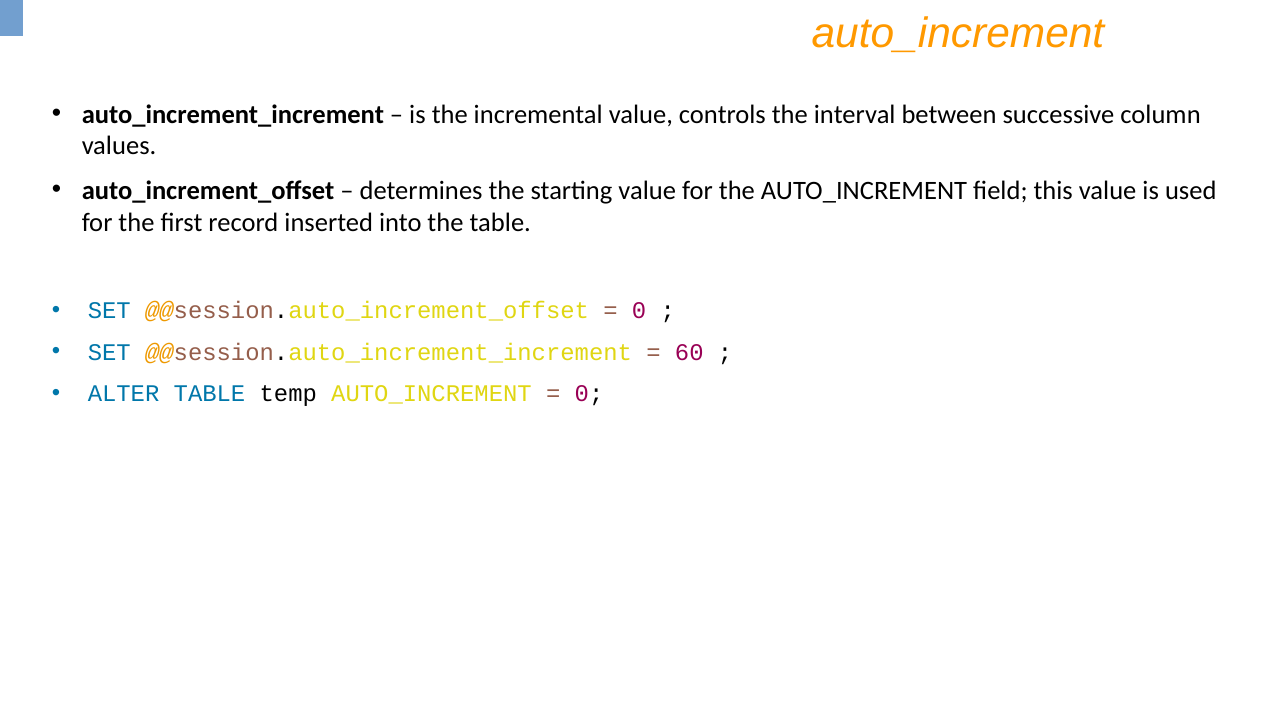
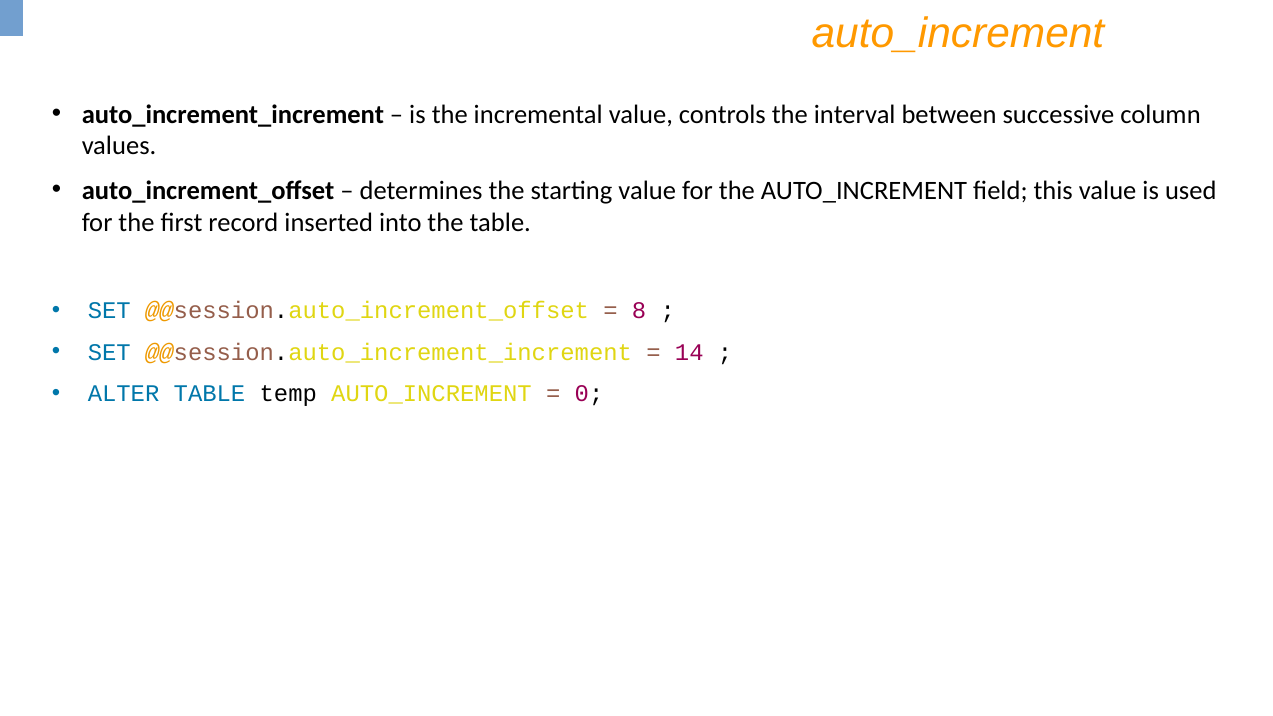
0 at (639, 311): 0 -> 8
60: 60 -> 14
